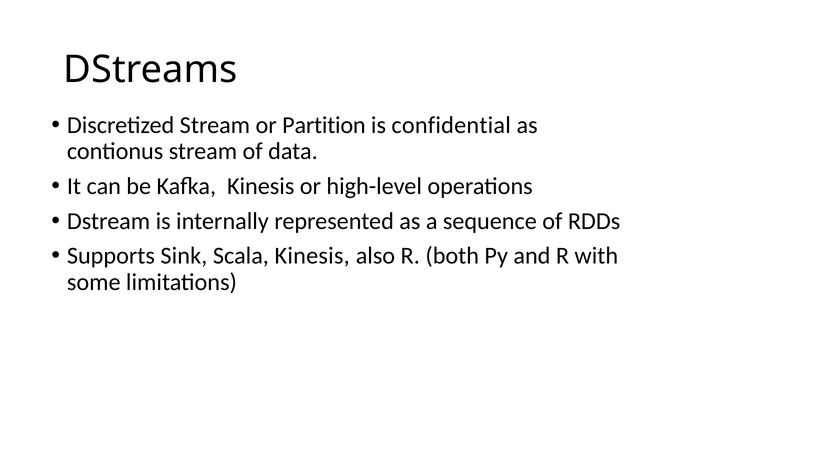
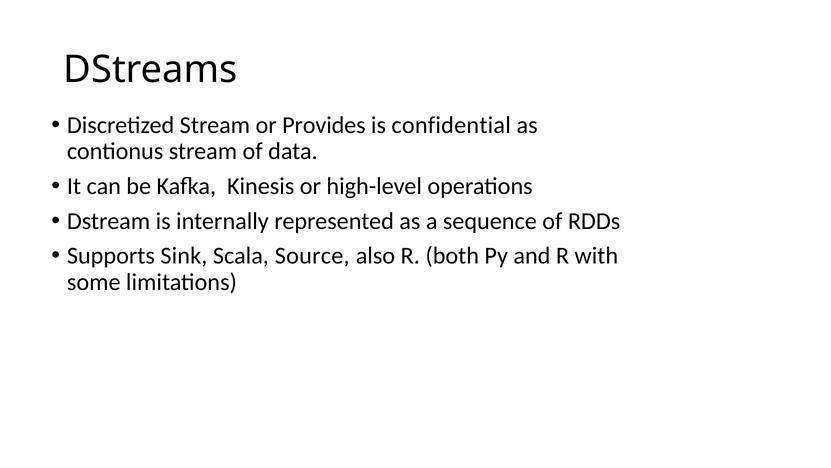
Partition: Partition -> Provides
Scala Kinesis: Kinesis -> Source
